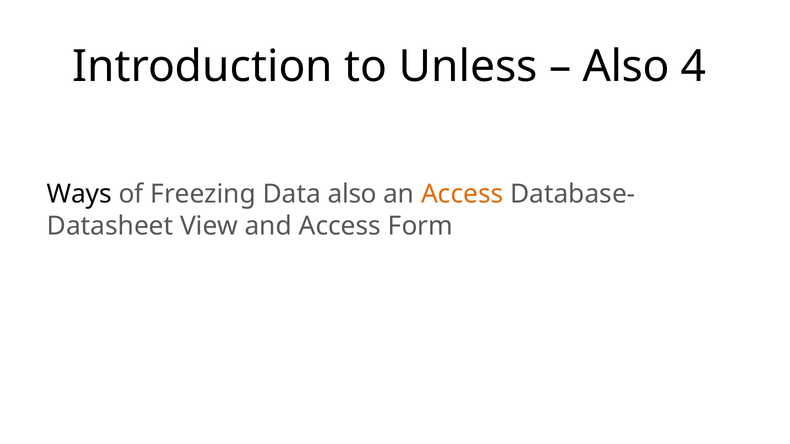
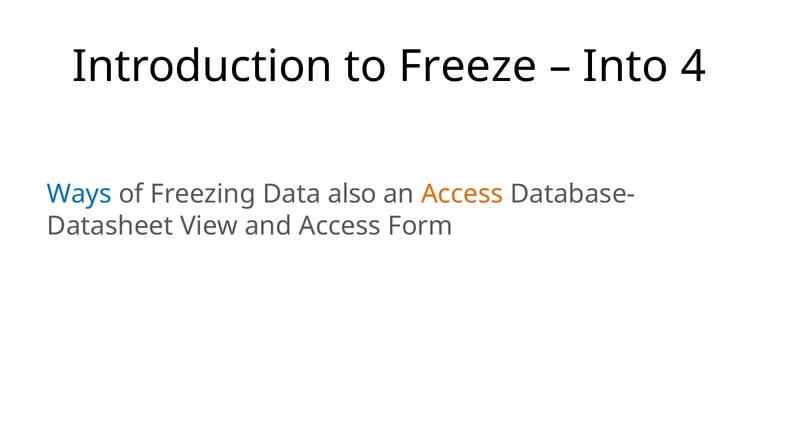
Unless: Unless -> Freeze
Also at (626, 66): Also -> Into
Ways colour: black -> blue
